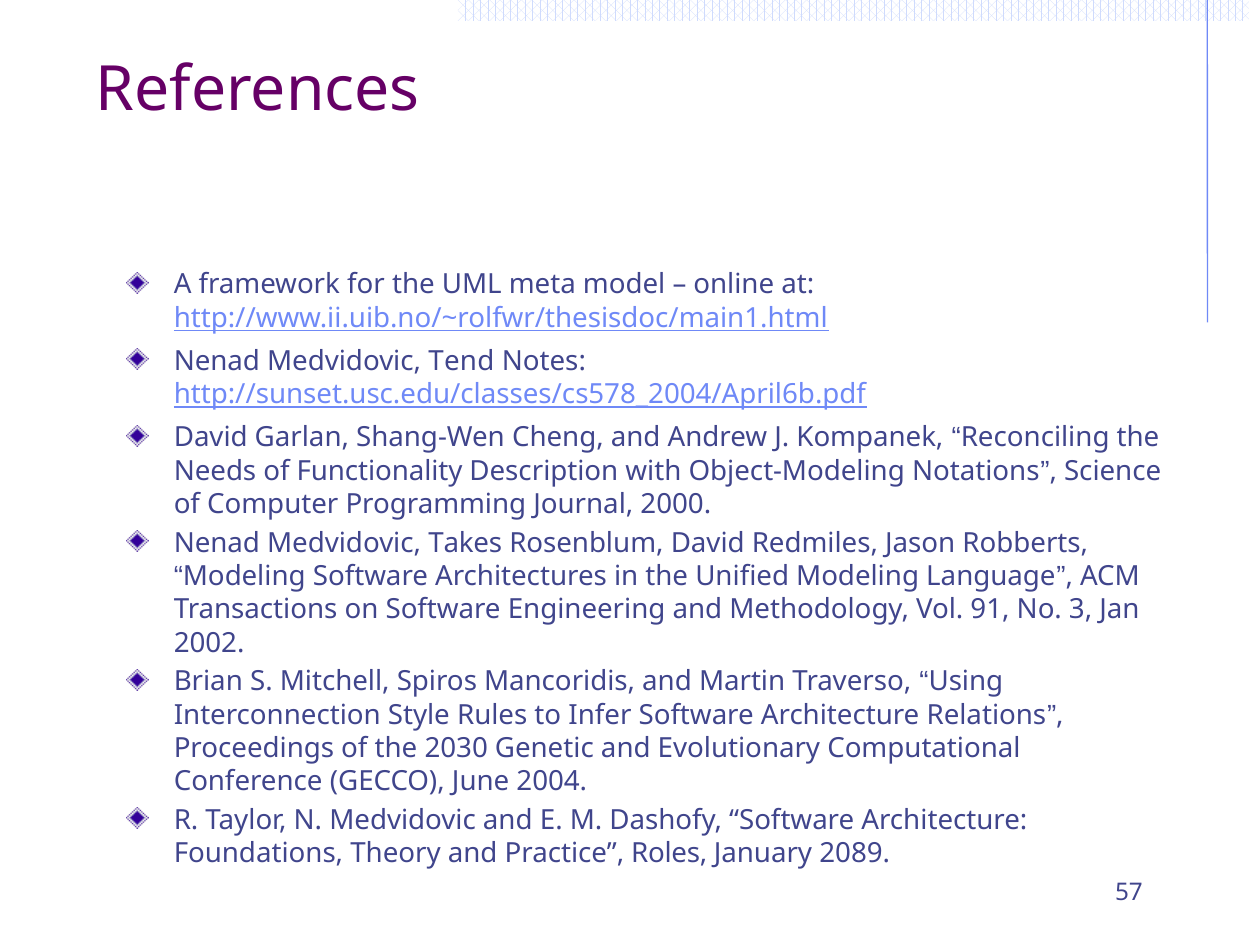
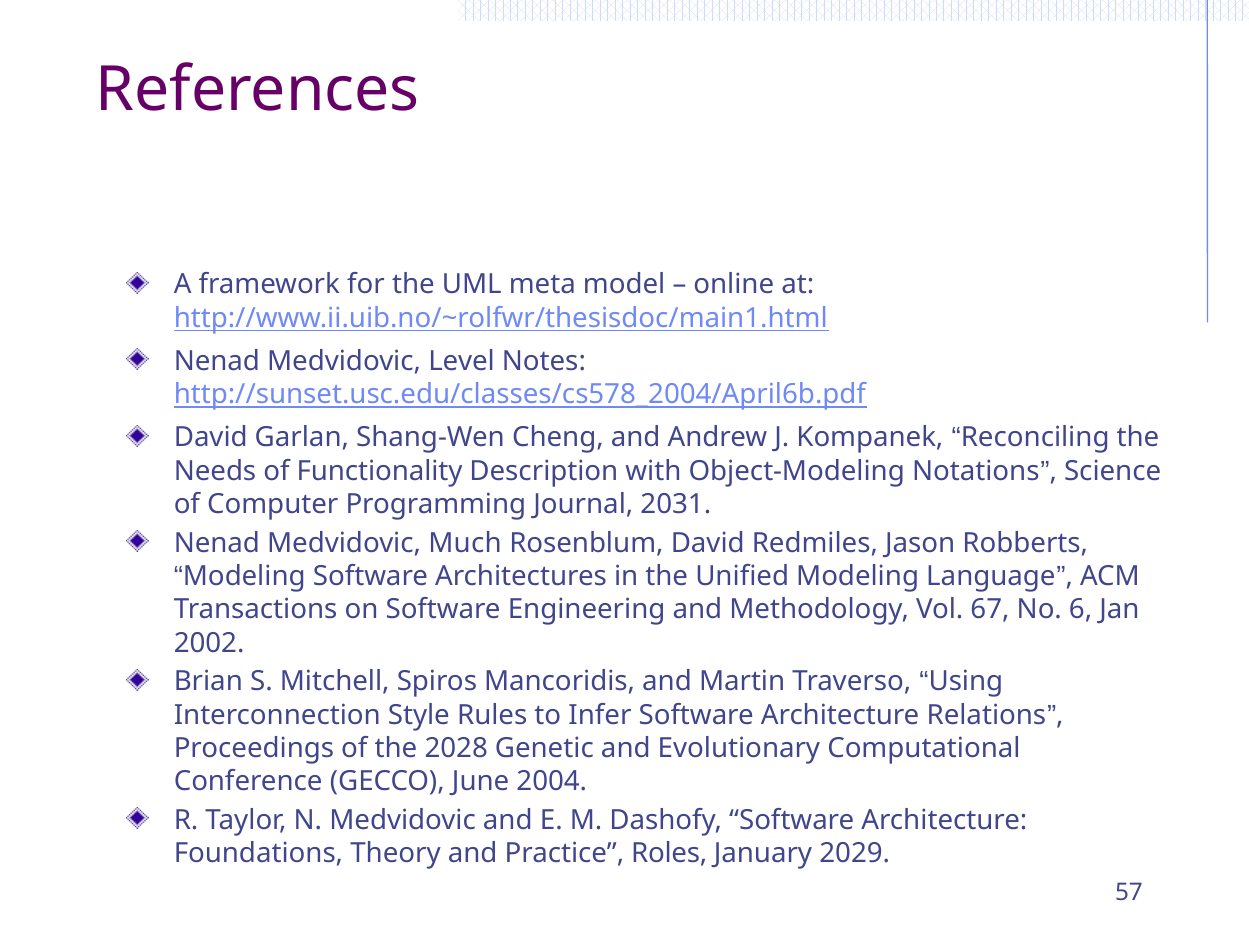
Tend: Tend -> Level
2000: 2000 -> 2031
Takes: Takes -> Much
91: 91 -> 67
3: 3 -> 6
2030: 2030 -> 2028
2089: 2089 -> 2029
